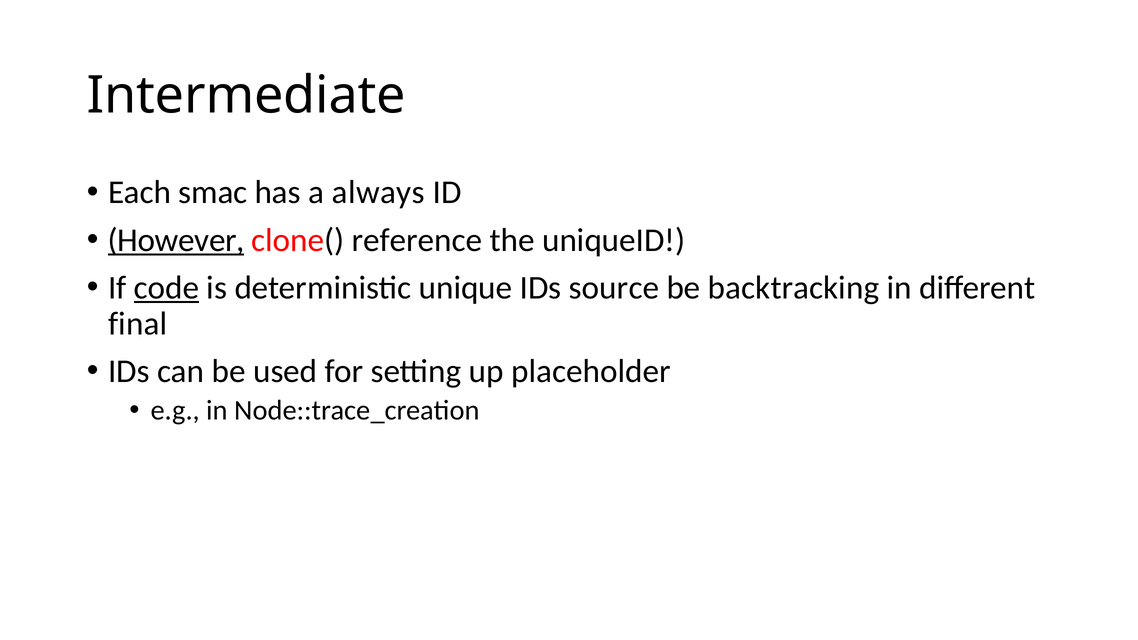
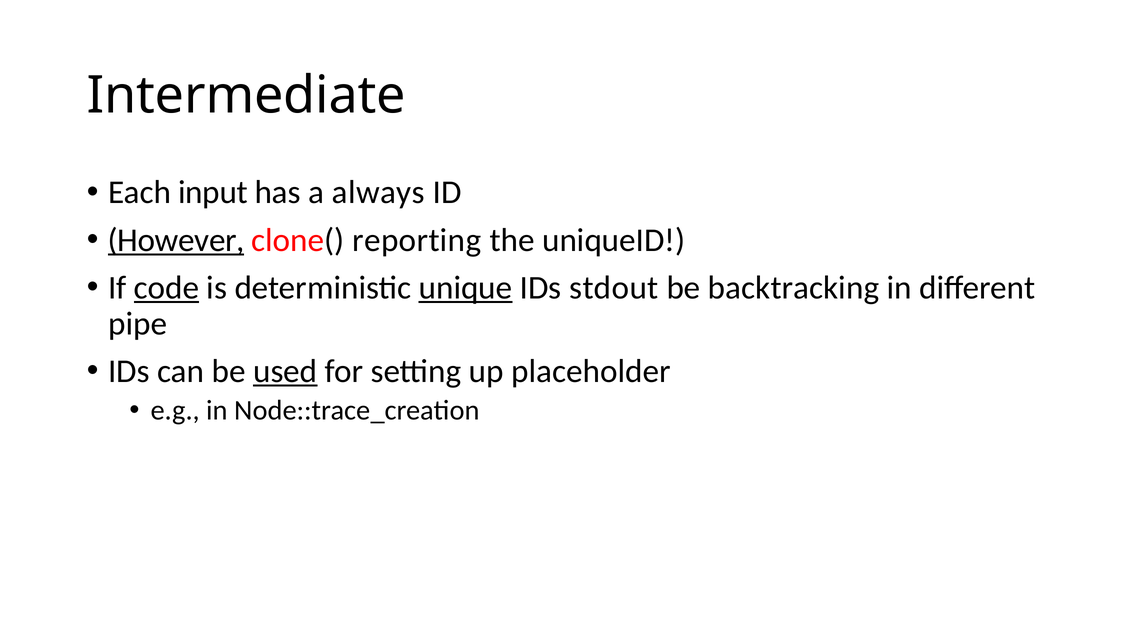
smac: smac -> input
reference: reference -> reporting
unique underline: none -> present
source: source -> stdout
final: final -> pipe
used underline: none -> present
